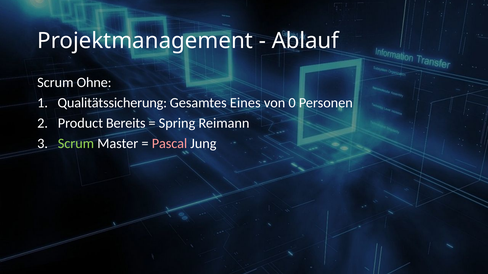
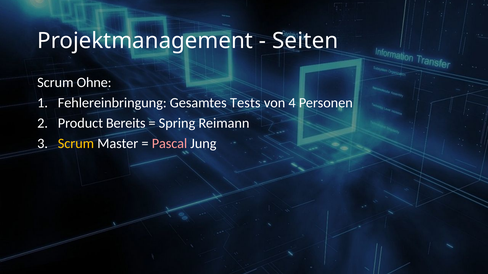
Ablauf: Ablauf -> Seiten
Qualitätssicherung: Qualitätssicherung -> Fehlereinbringung
Eines: Eines -> Tests
0: 0 -> 4
Scrum at (76, 144) colour: light green -> yellow
